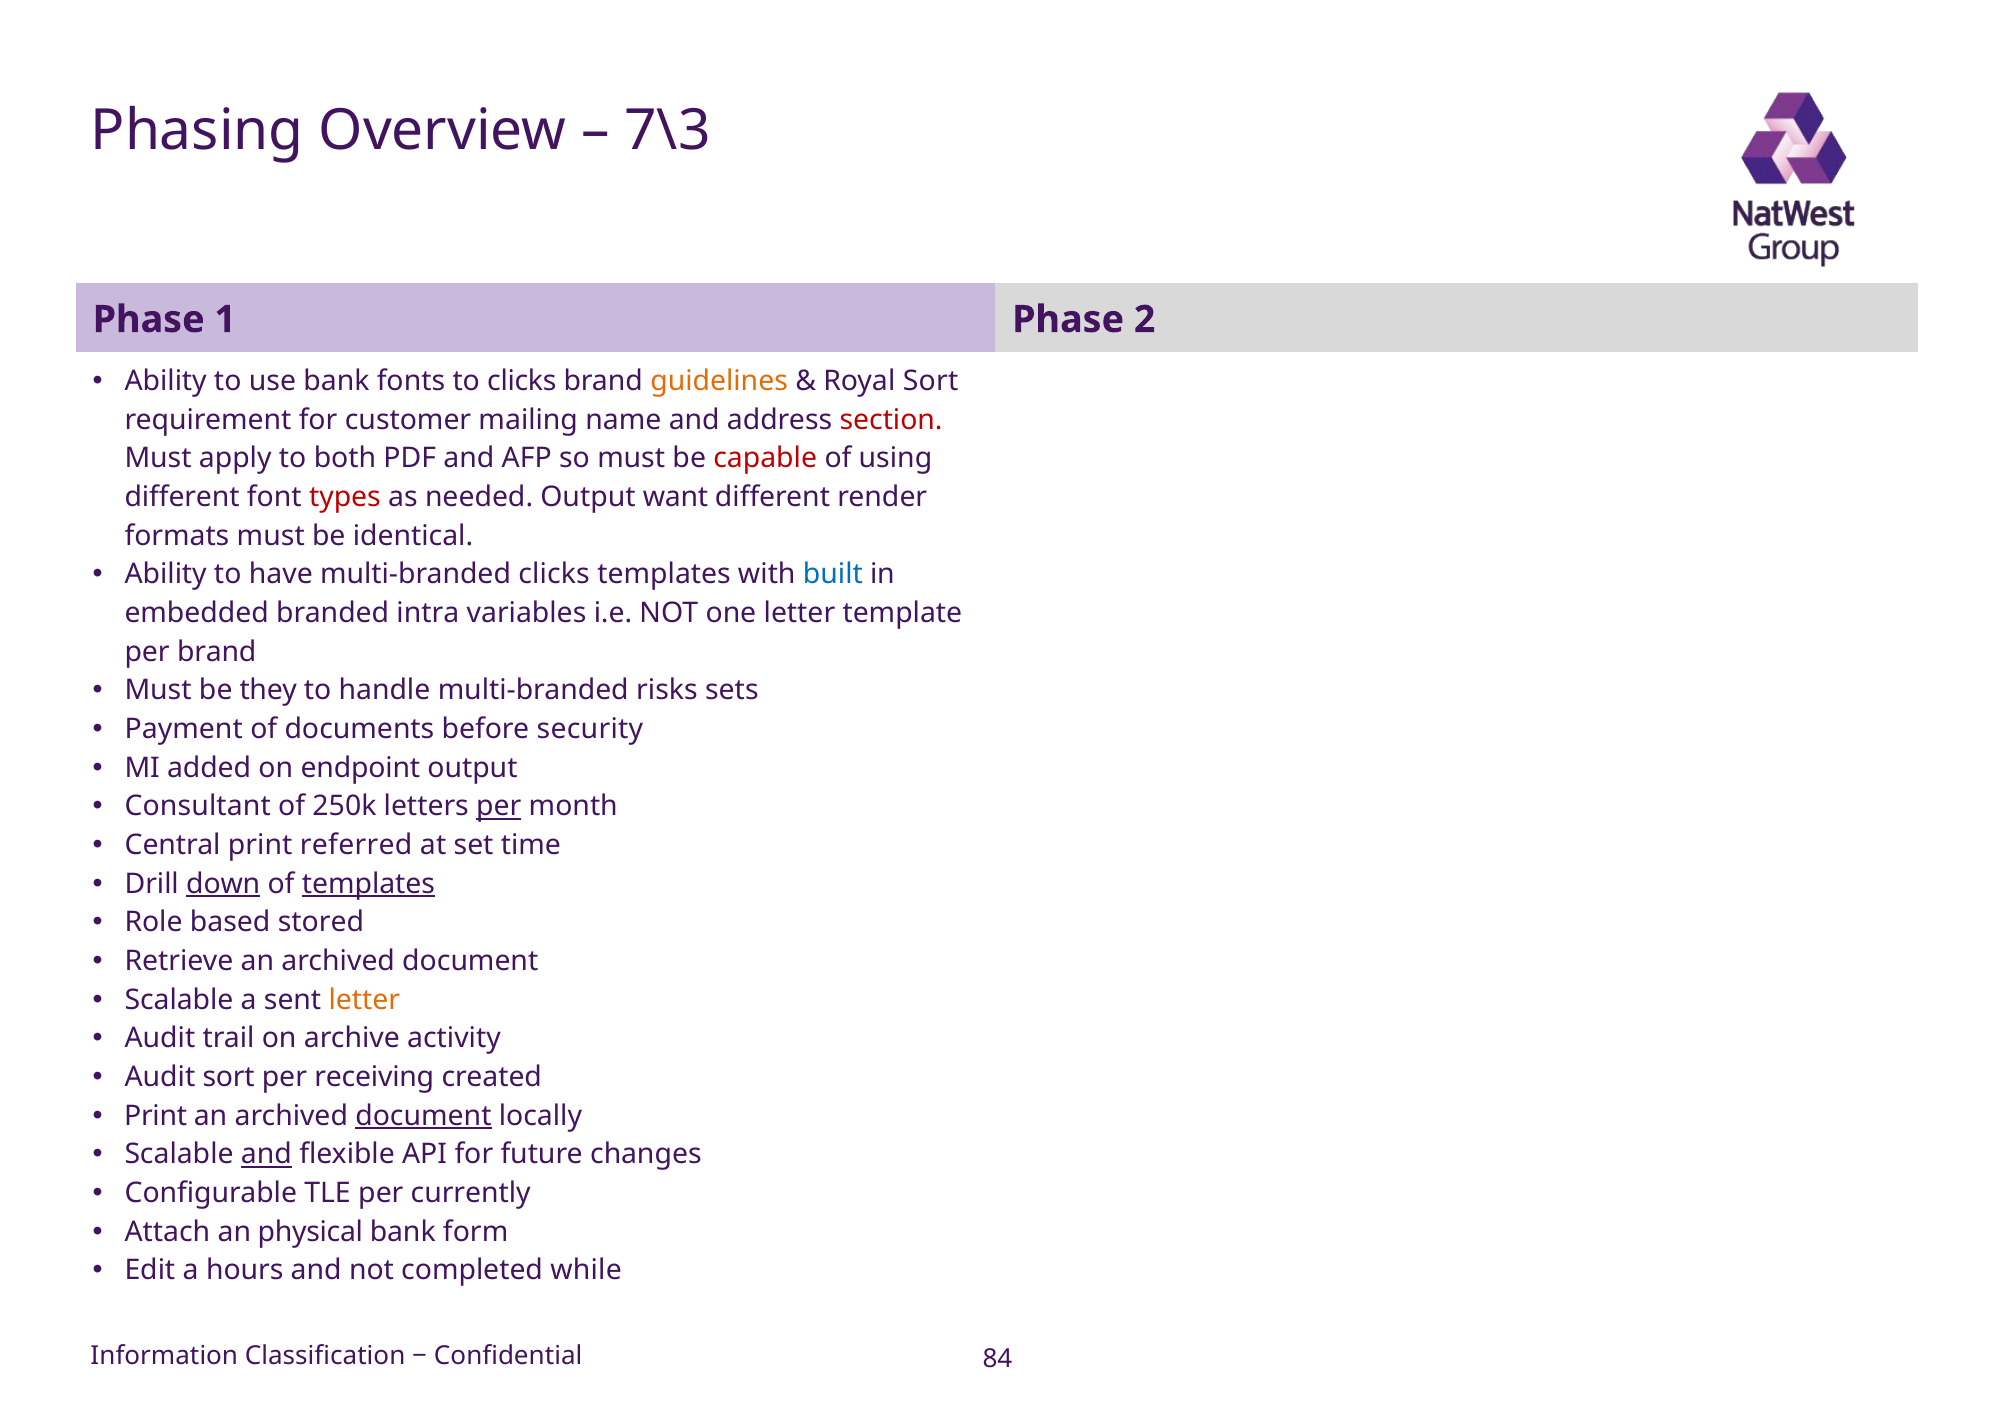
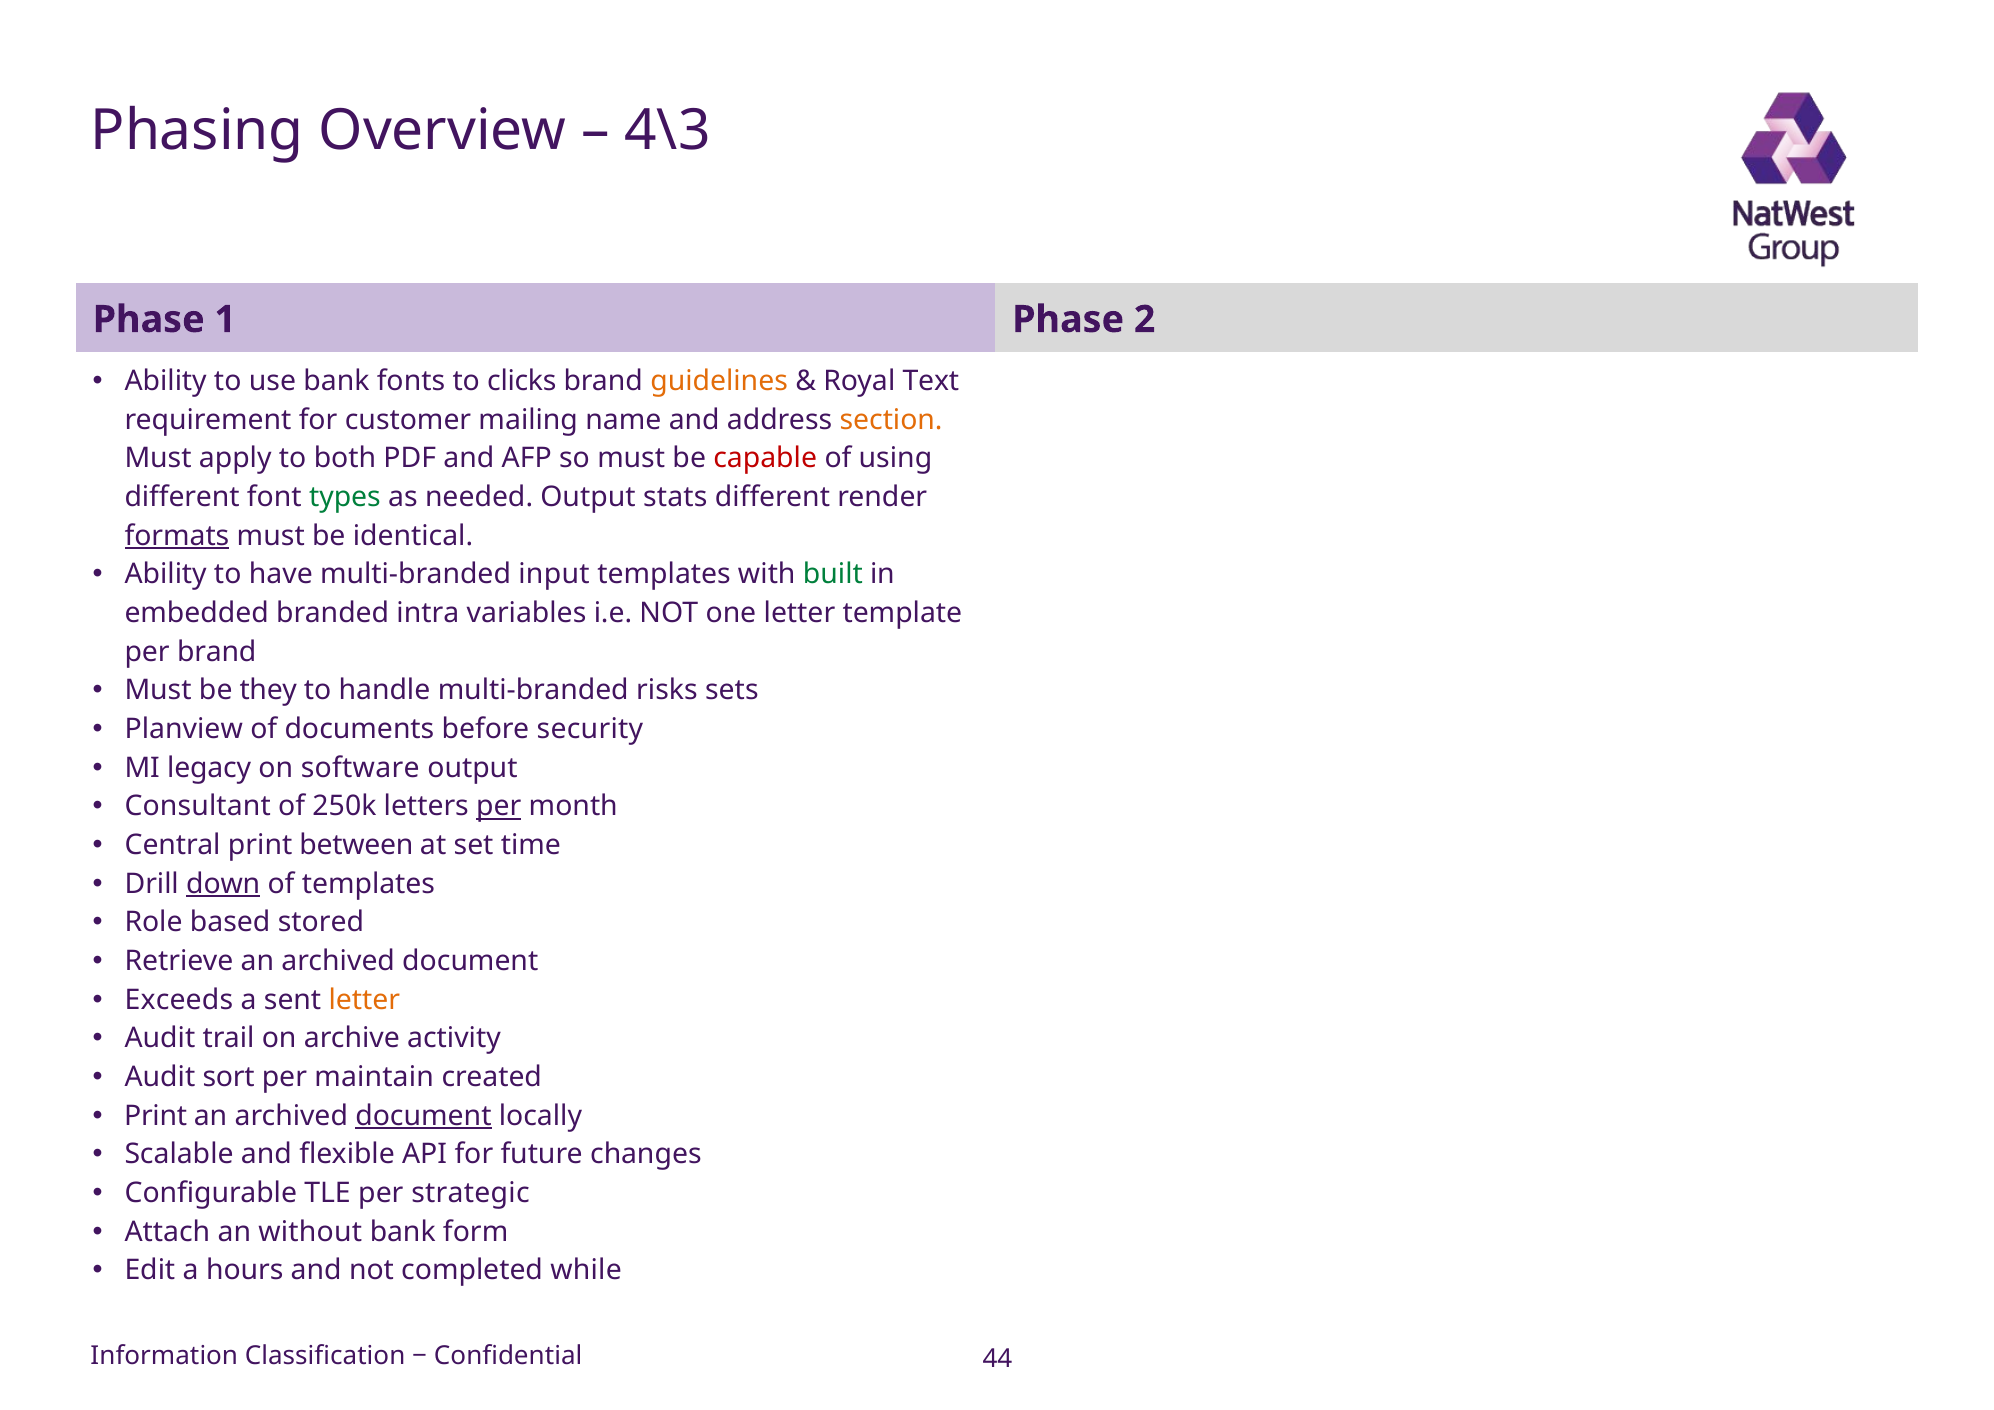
7\3: 7\3 -> 4\3
Royal Sort: Sort -> Text
section colour: red -> orange
types colour: red -> green
want: want -> stats
formats underline: none -> present
multi-branded clicks: clicks -> input
built colour: blue -> green
Payment: Payment -> Planview
added: added -> legacy
endpoint: endpoint -> software
referred: referred -> between
templates at (368, 884) underline: present -> none
Scalable at (179, 1000): Scalable -> Exceeds
receiving: receiving -> maintain
and at (266, 1155) underline: present -> none
currently: currently -> strategic
physical: physical -> without
84: 84 -> 44
